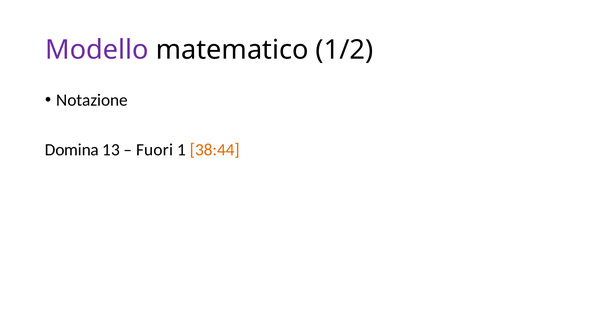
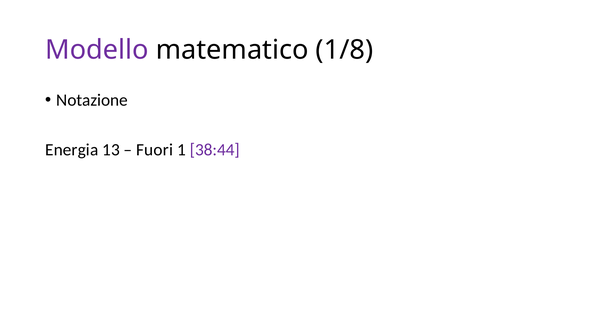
1/2: 1/2 -> 1/8
Domina: Domina -> Energia
38:44 colour: orange -> purple
